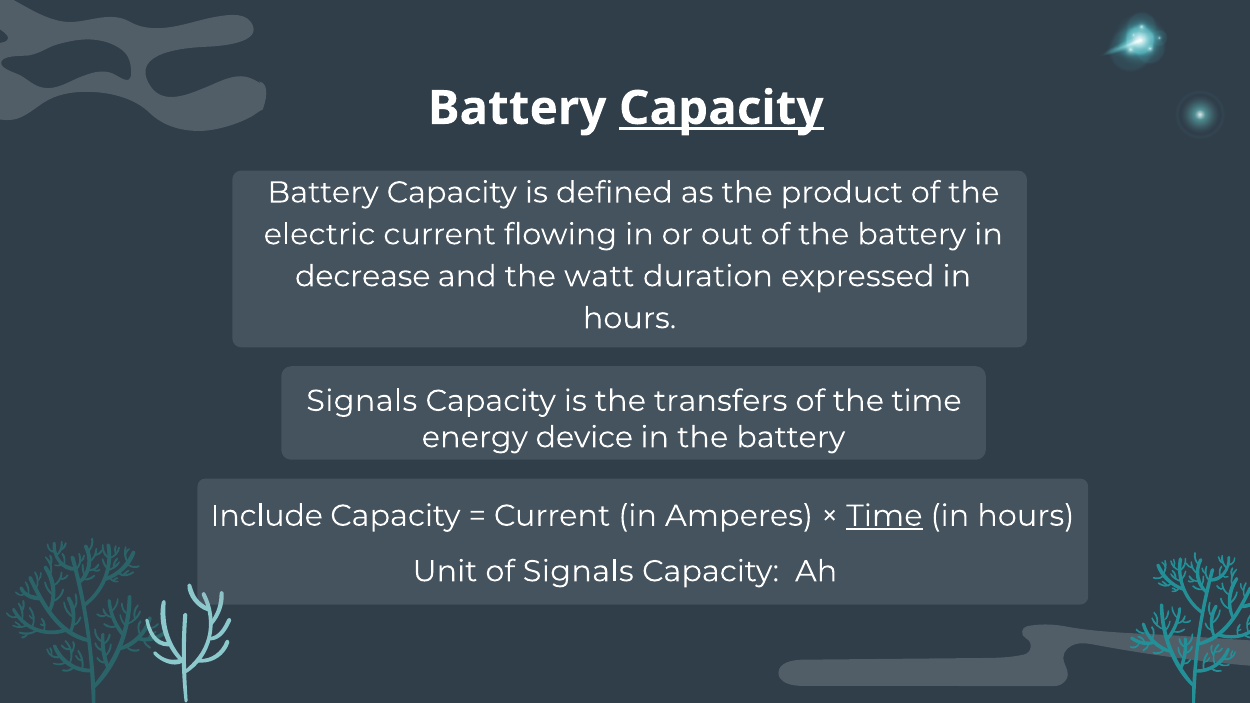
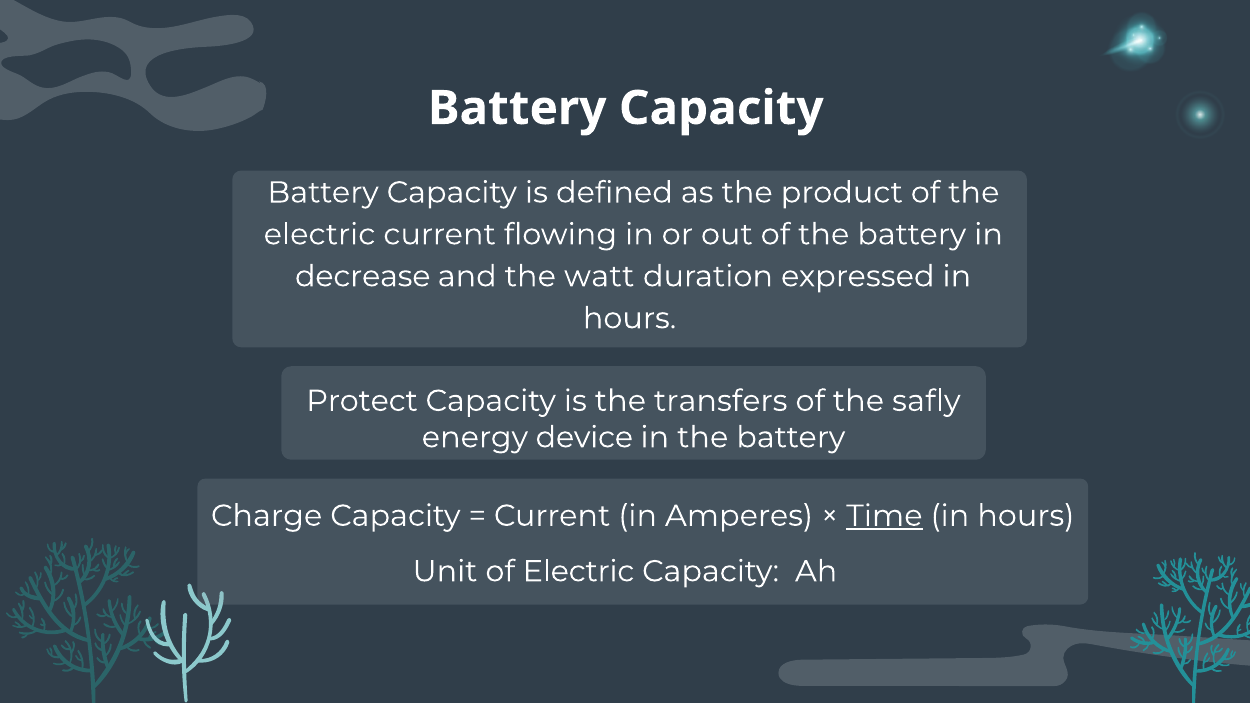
Capacity at (721, 108) underline: present -> none
Signals at (362, 401): Signals -> Protect
the time: time -> safly
Include: Include -> Charge
of Signals: Signals -> Electric
